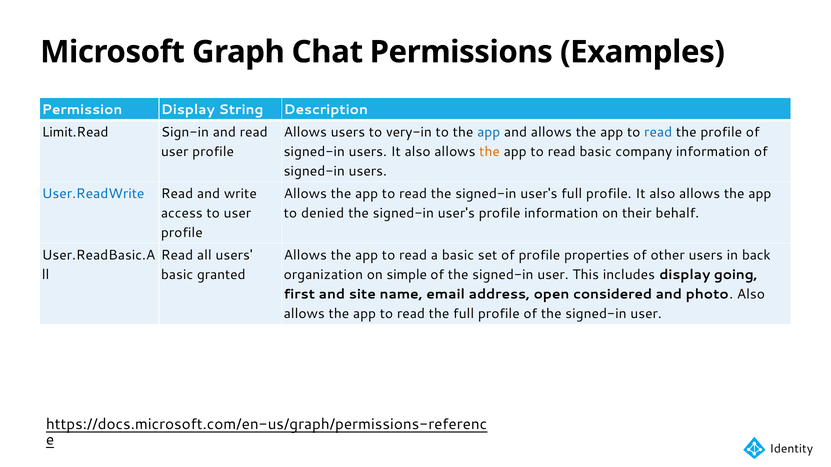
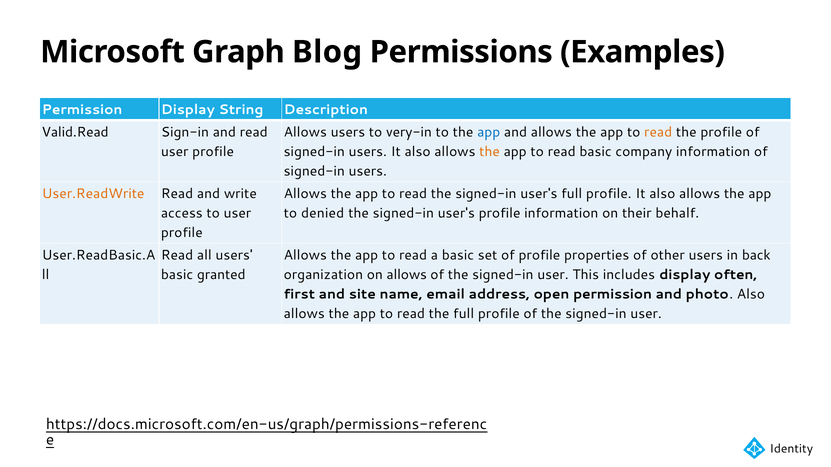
Chat: Chat -> Blog
Limit.Read: Limit.Read -> Valid.Read
read at (658, 132) colour: blue -> orange
User.ReadWrite colour: blue -> orange
on simple: simple -> allows
going: going -> often
open considered: considered -> permission
